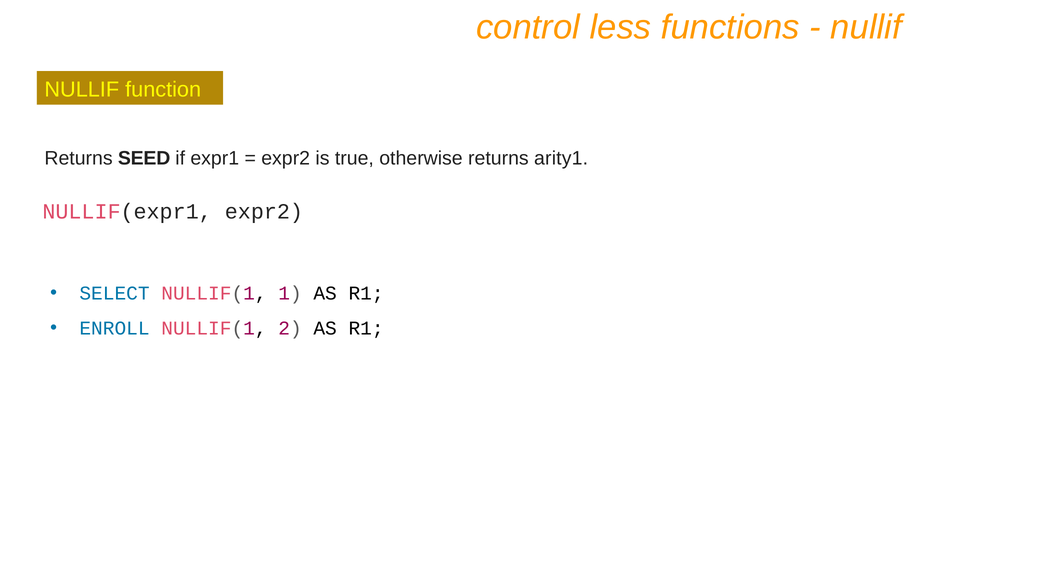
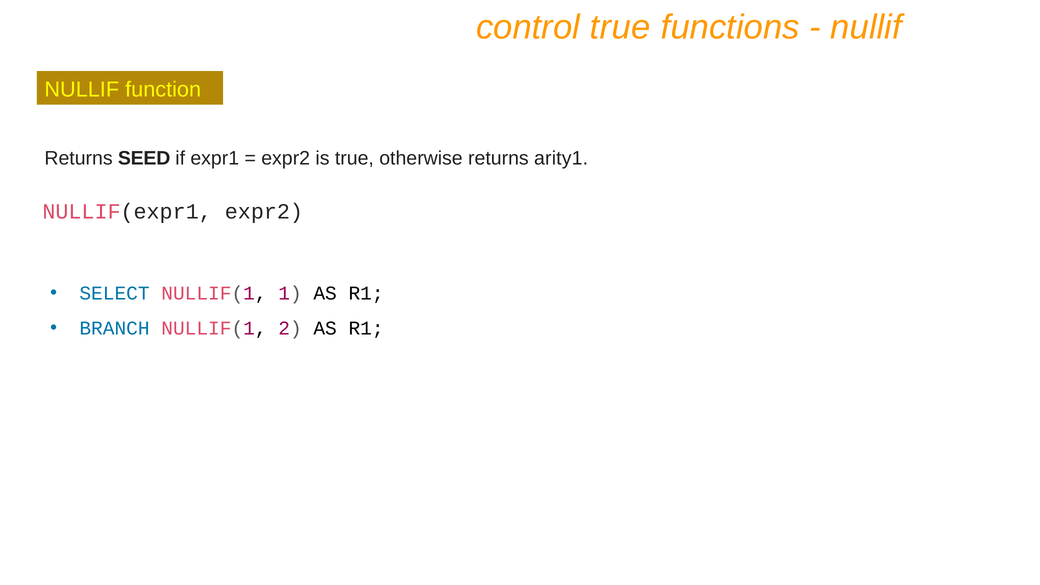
control less: less -> true
ENROLL: ENROLL -> BRANCH
